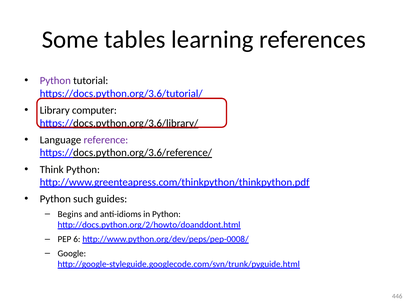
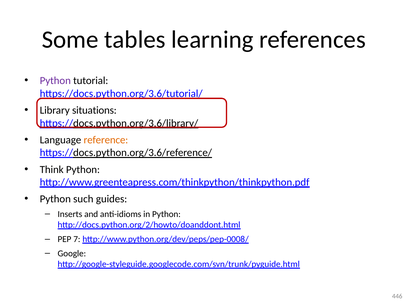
computer: computer -> situations
reference colour: purple -> orange
Begins: Begins -> Inserts
6: 6 -> 7
